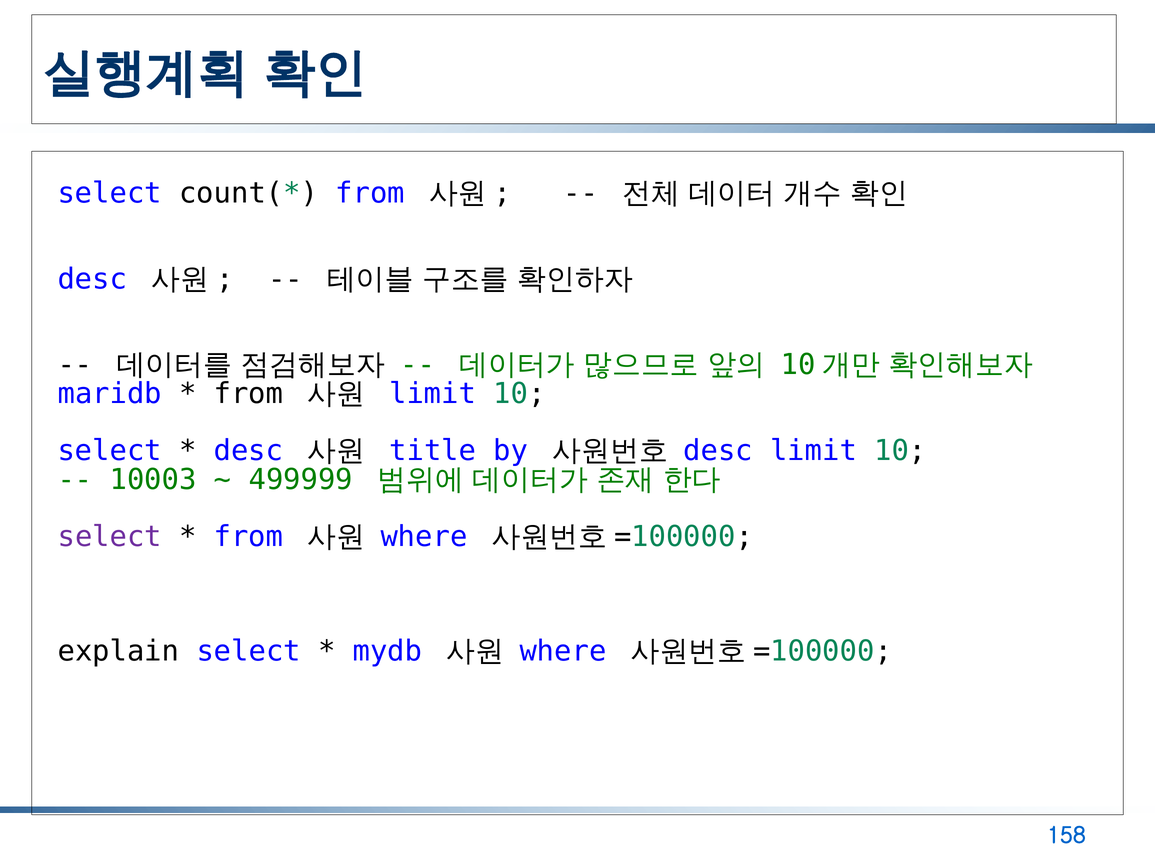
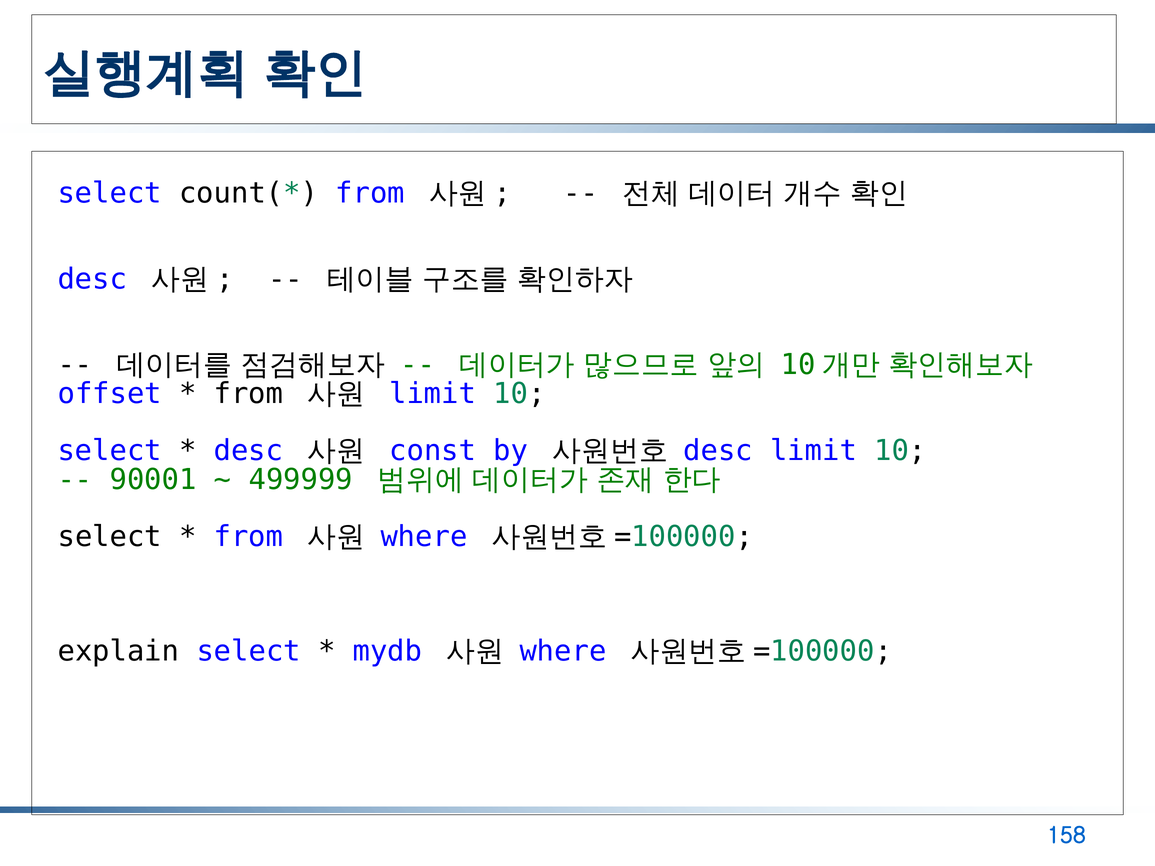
maridb: maridb -> offset
title: title -> const
10003: 10003 -> 90001
select at (110, 537) colour: purple -> black
